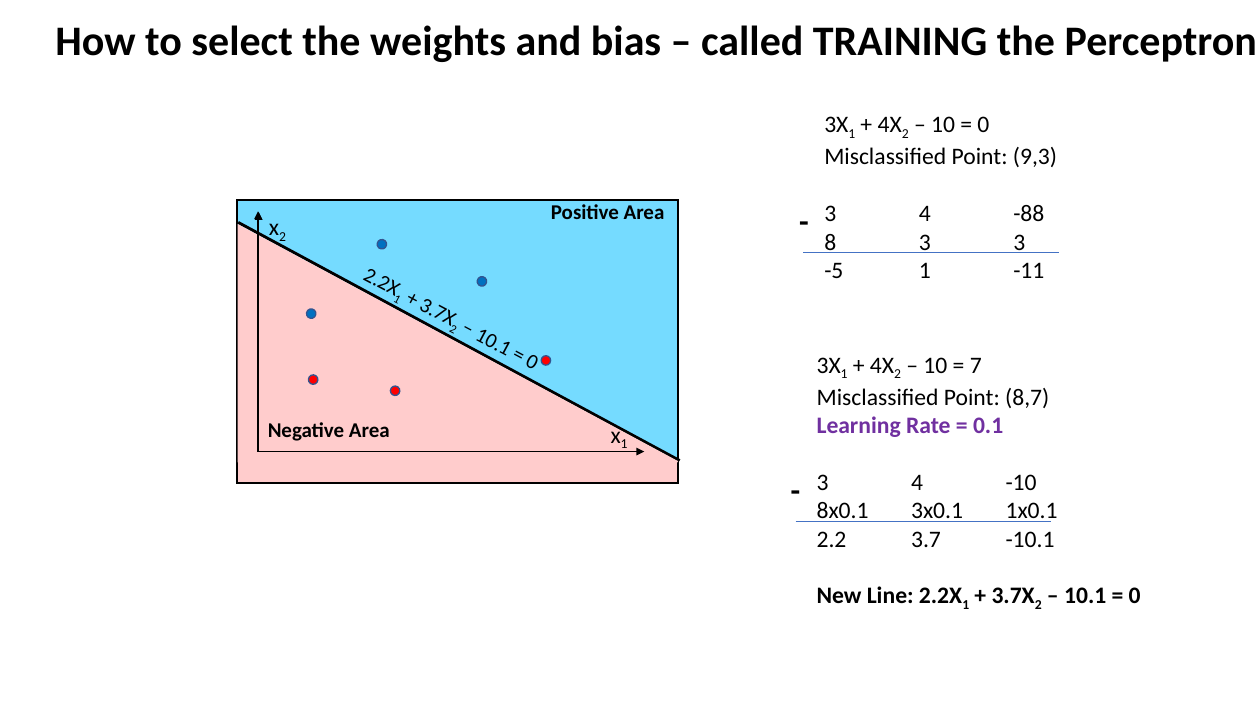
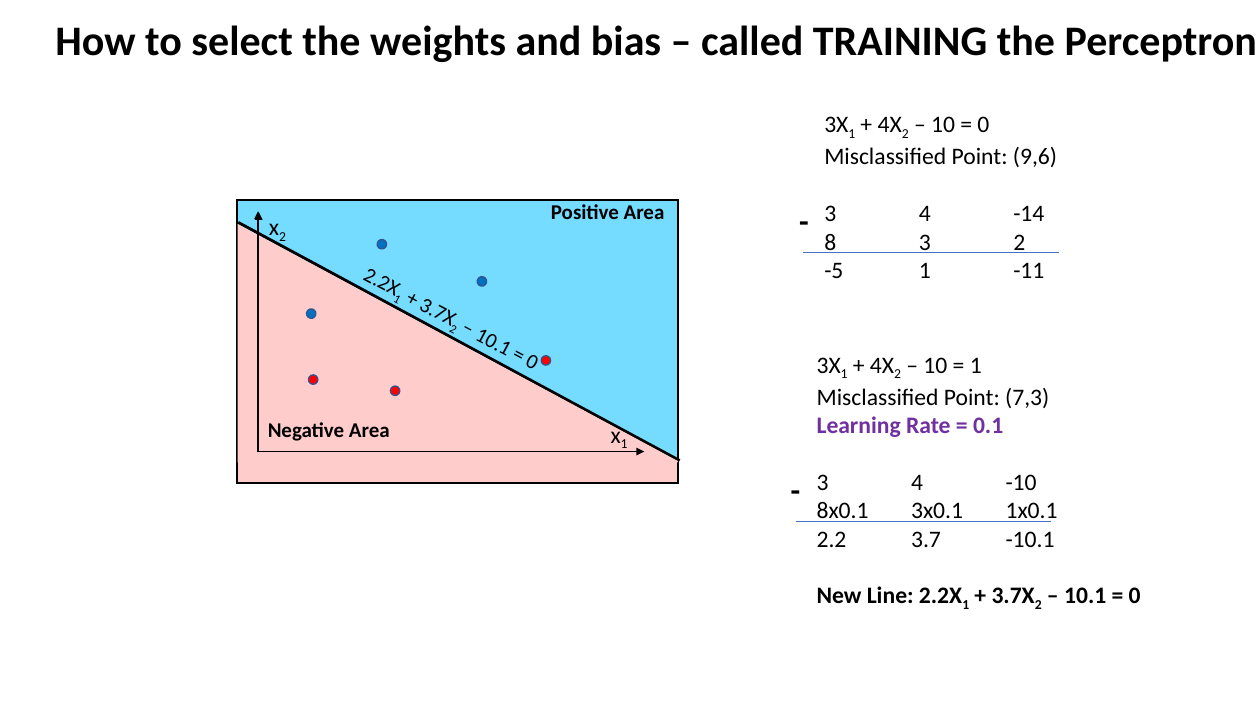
9,3: 9,3 -> 9,6
-88: -88 -> -14
3 3: 3 -> 2
7 at (976, 365): 7 -> 1
8,7: 8,7 -> 7,3
